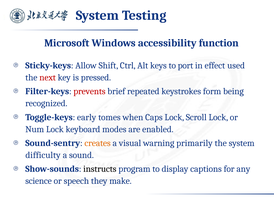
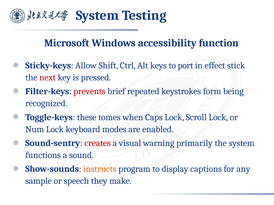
used: used -> stick
early: early -> these
creates colour: orange -> red
difficulty: difficulty -> functions
instructs colour: black -> orange
science: science -> sample
